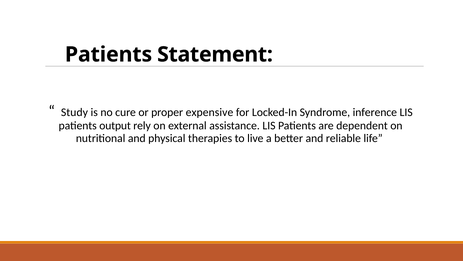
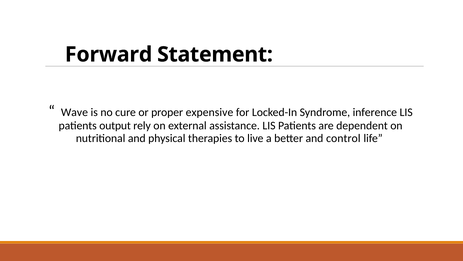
Patients at (109, 54): Patients -> Forward
Study: Study -> Wave
reliable: reliable -> control
